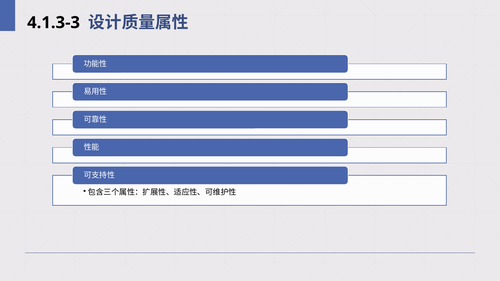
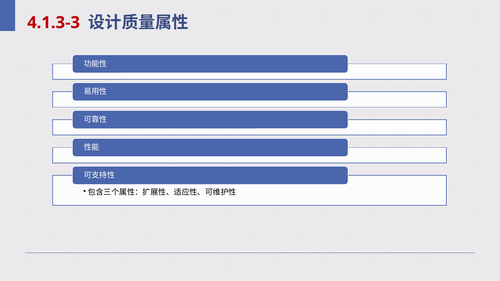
4.1.3-3 colour: black -> red
